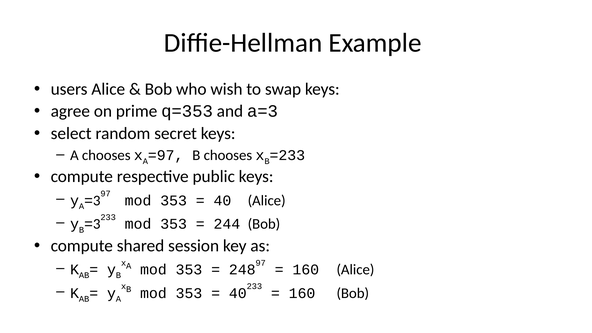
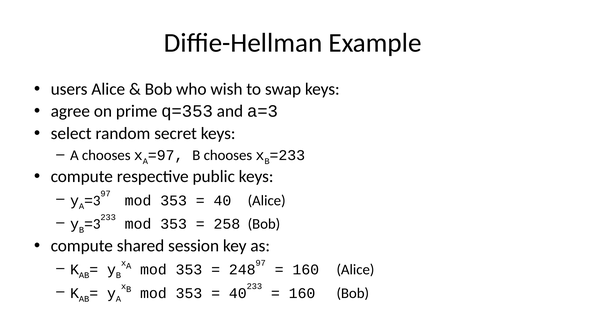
244: 244 -> 258
